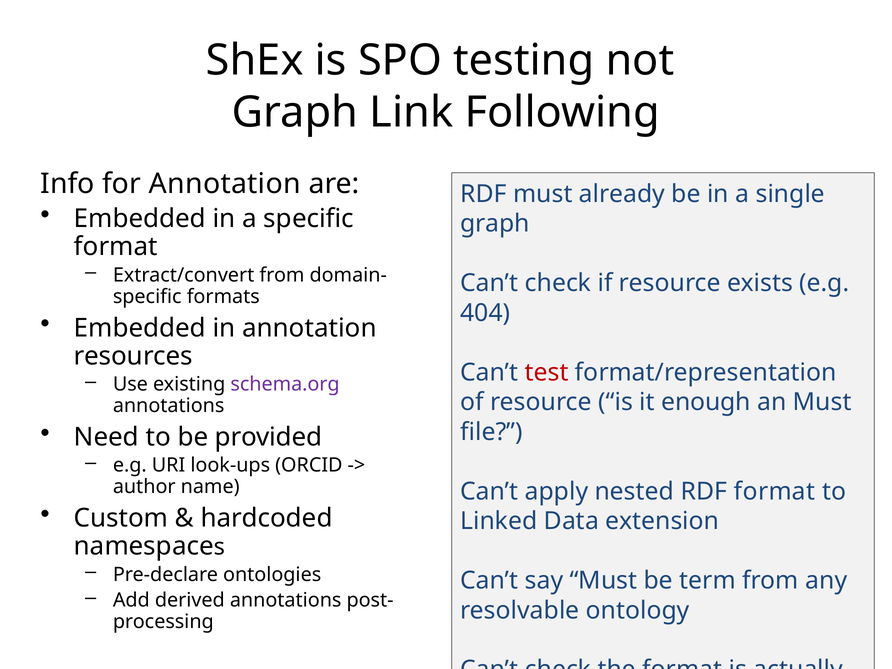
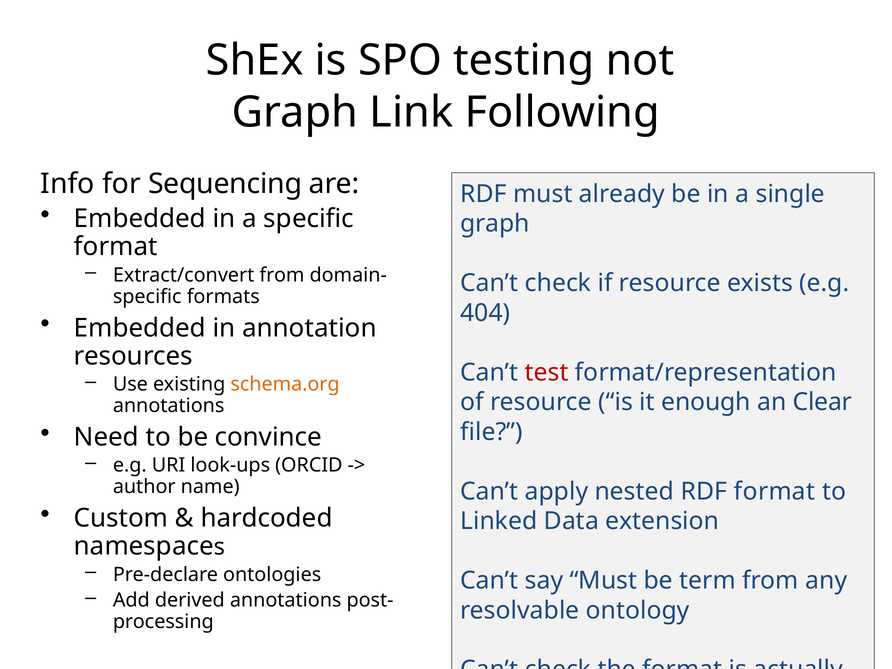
for Annotation: Annotation -> Sequencing
schema.org colour: purple -> orange
an Must: Must -> Clear
provided: provided -> convince
